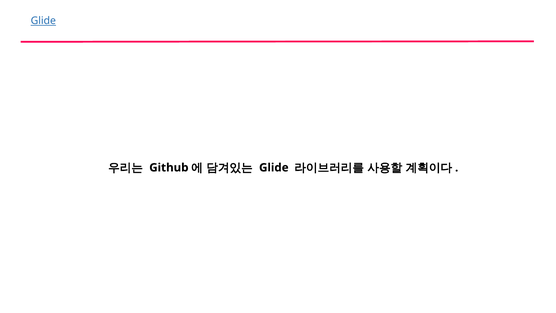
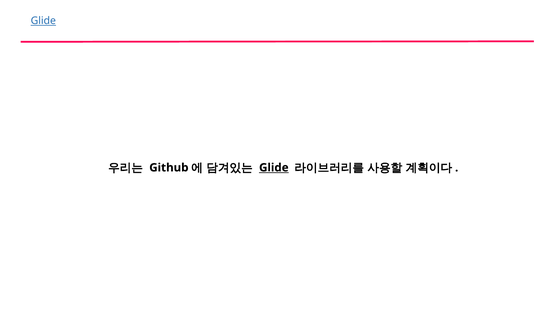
Glide at (274, 167) underline: none -> present
